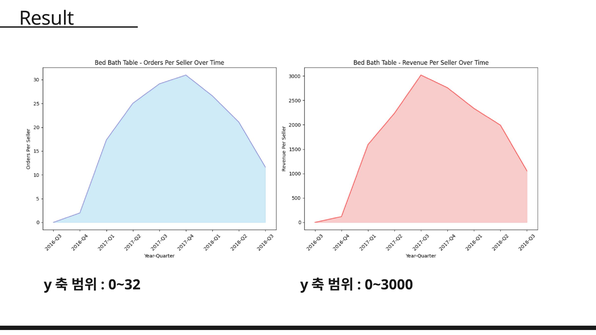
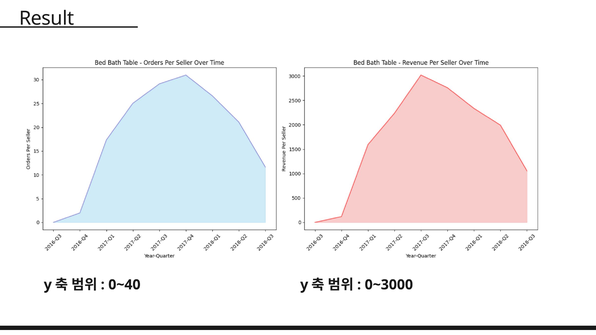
0~32: 0~32 -> 0~40
